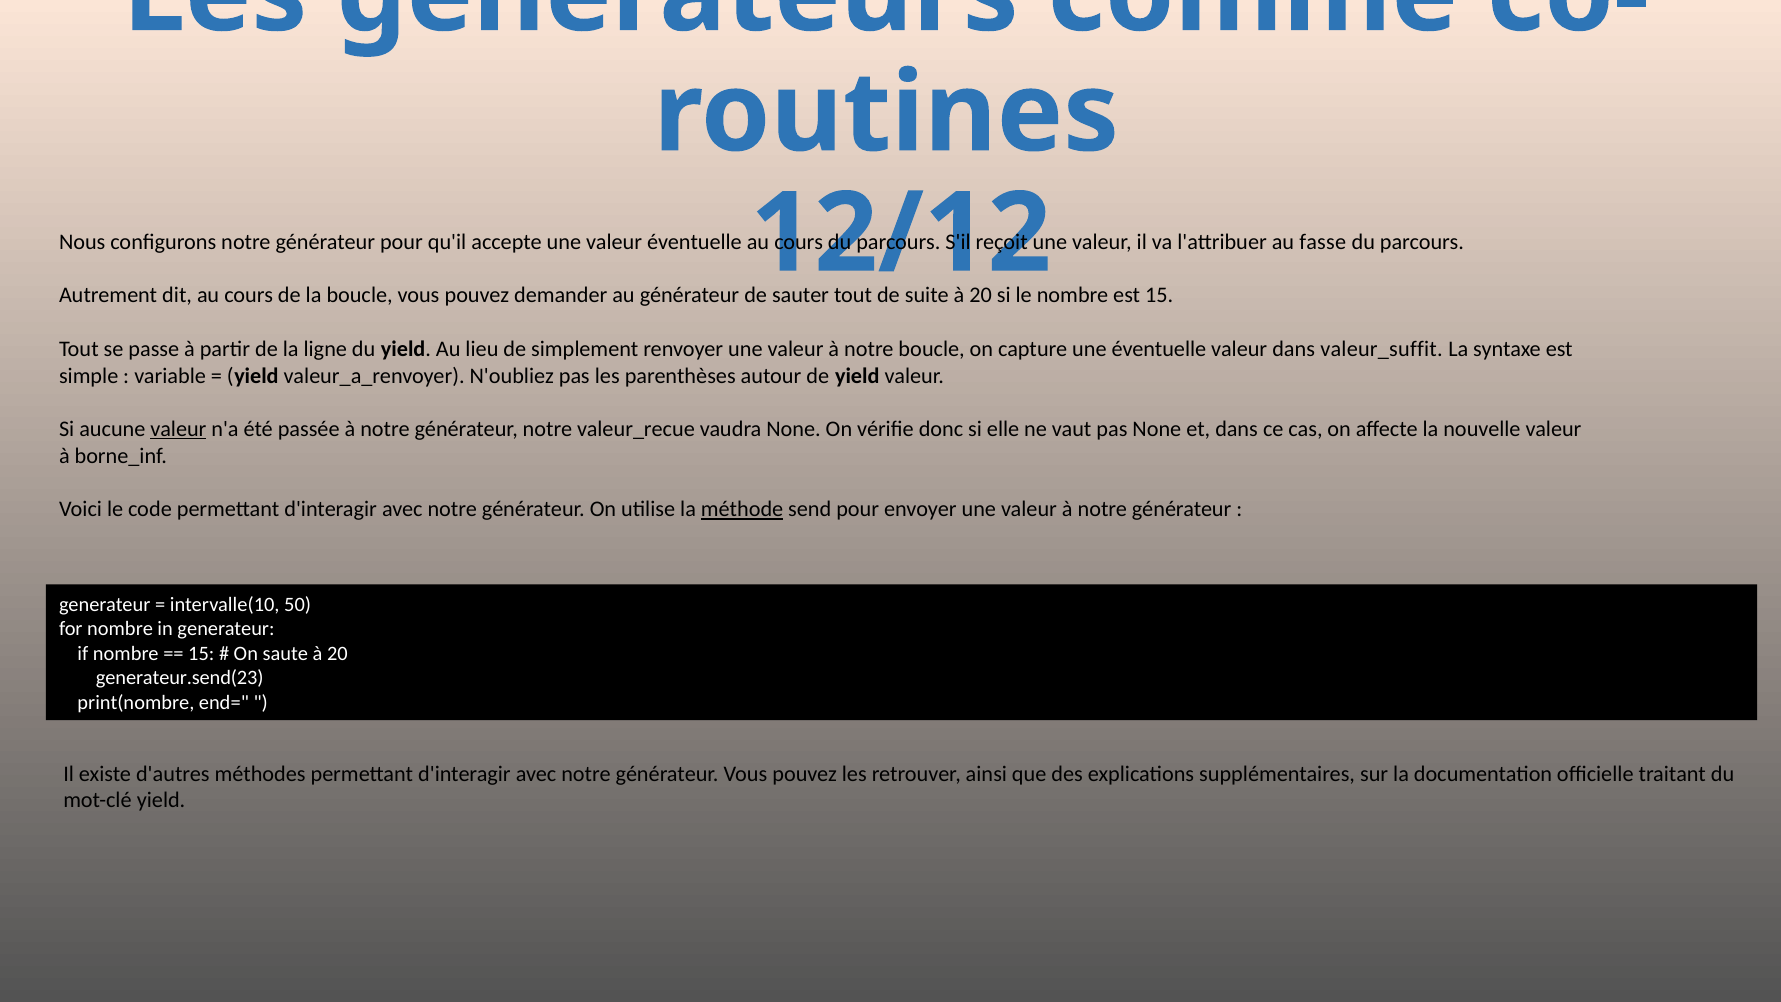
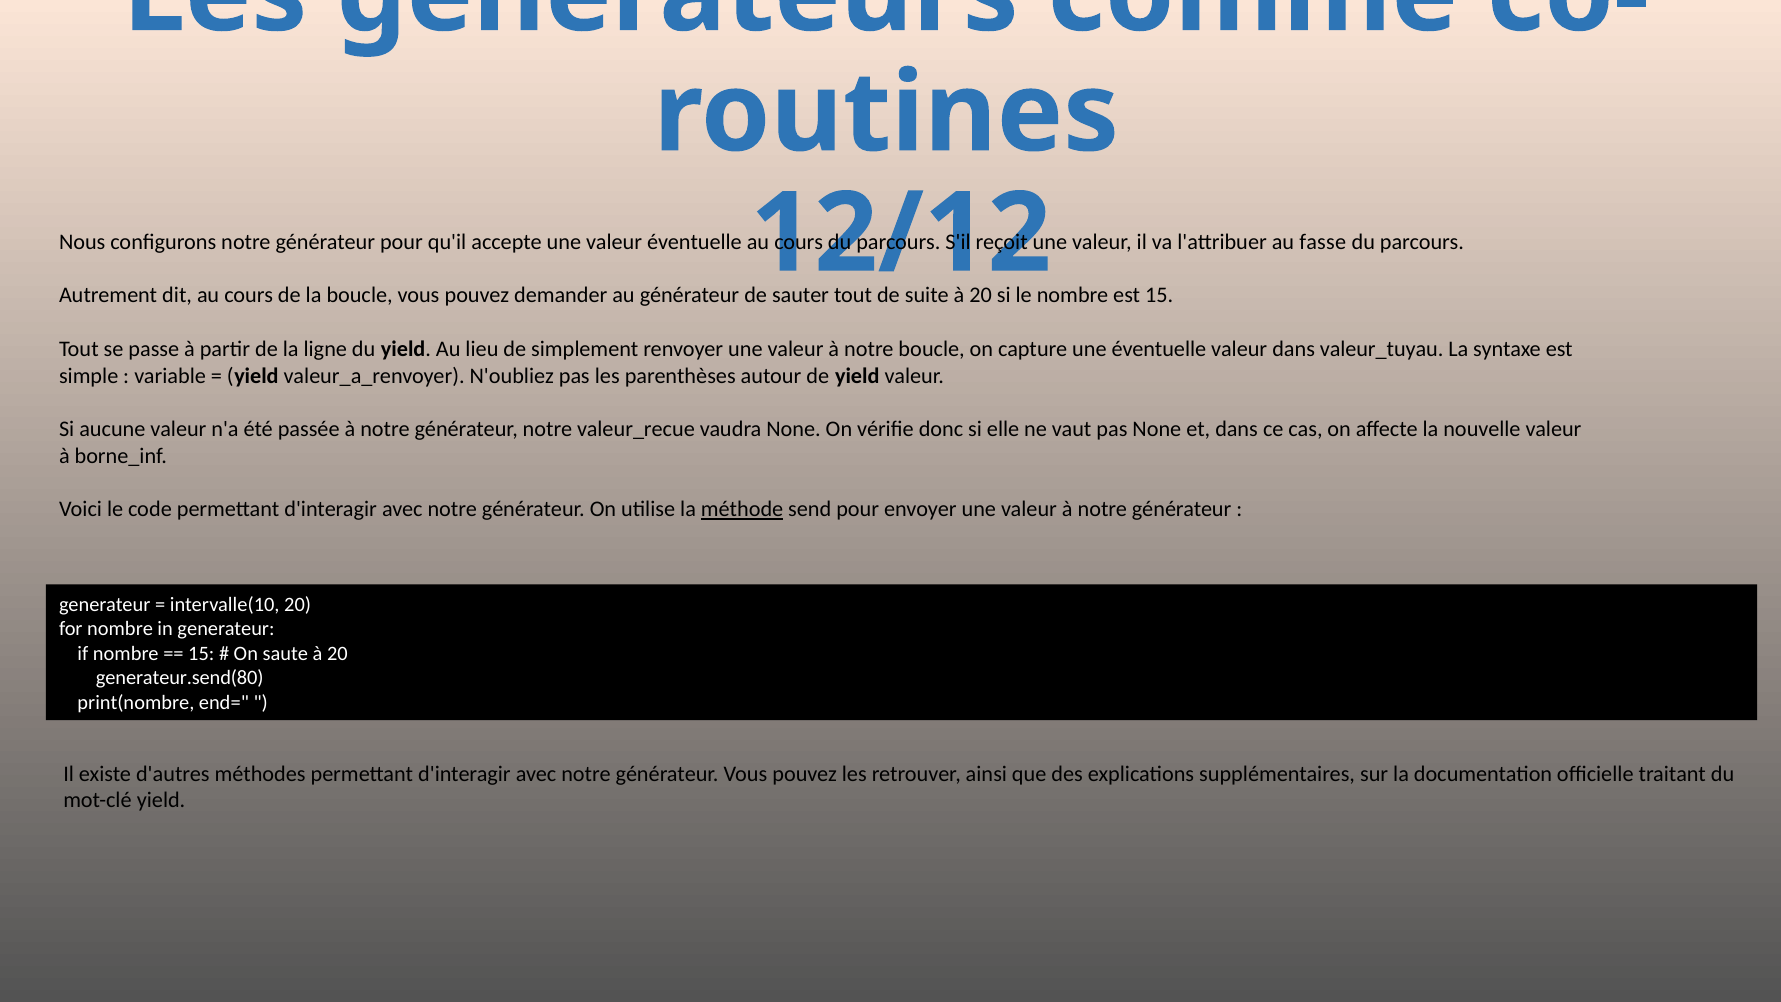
valeur_suffit: valeur_suffit -> valeur_tuyau
valeur at (178, 429) underline: present -> none
intervalle(10 50: 50 -> 20
generateur.send(23: generateur.send(23 -> generateur.send(80
